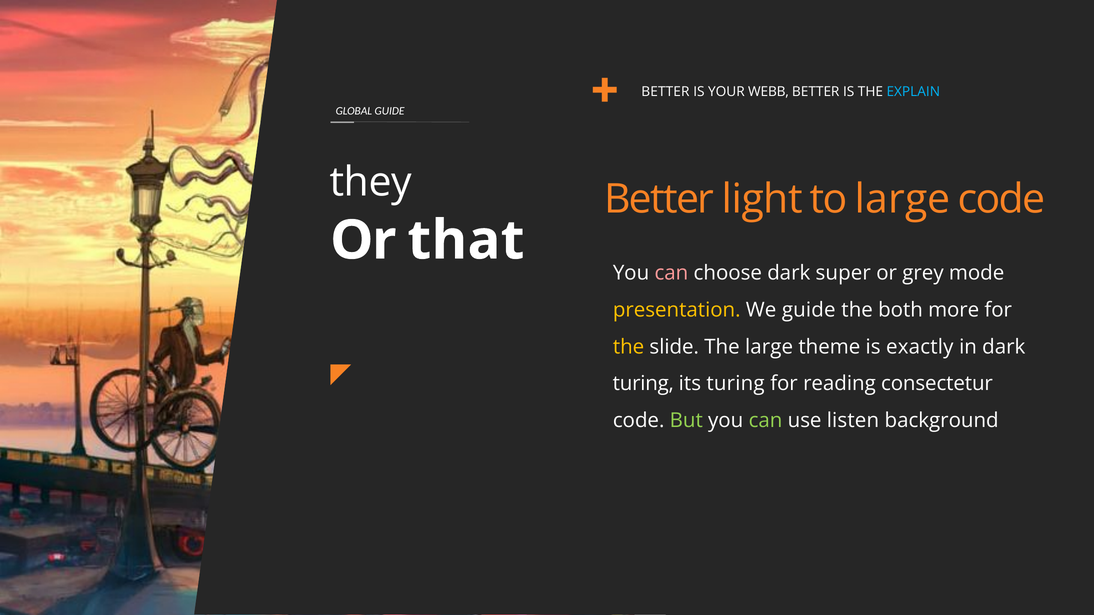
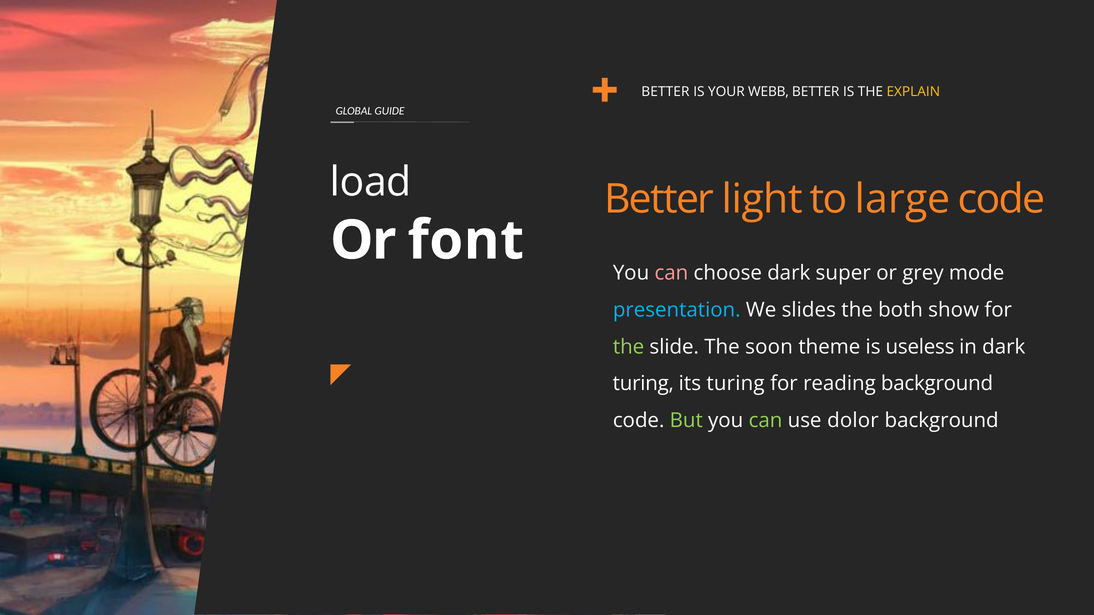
EXPLAIN colour: light blue -> yellow
they: they -> load
that: that -> font
presentation colour: yellow -> light blue
We guide: guide -> slides
more: more -> show
the at (629, 347) colour: yellow -> light green
The large: large -> soon
exactly: exactly -> useless
reading consectetur: consectetur -> background
listen: listen -> dolor
